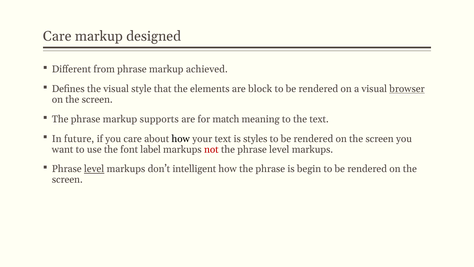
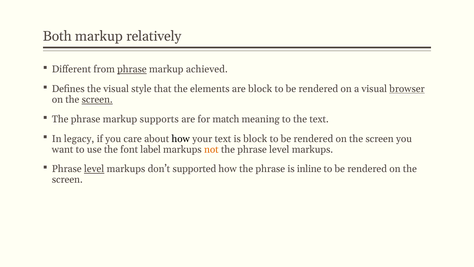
Care at (57, 36): Care -> Both
designed: designed -> relatively
phrase at (132, 69) underline: none -> present
screen at (97, 99) underline: none -> present
future: future -> legacy
is styles: styles -> block
not colour: red -> orange
intelligent: intelligent -> supported
begin: begin -> inline
